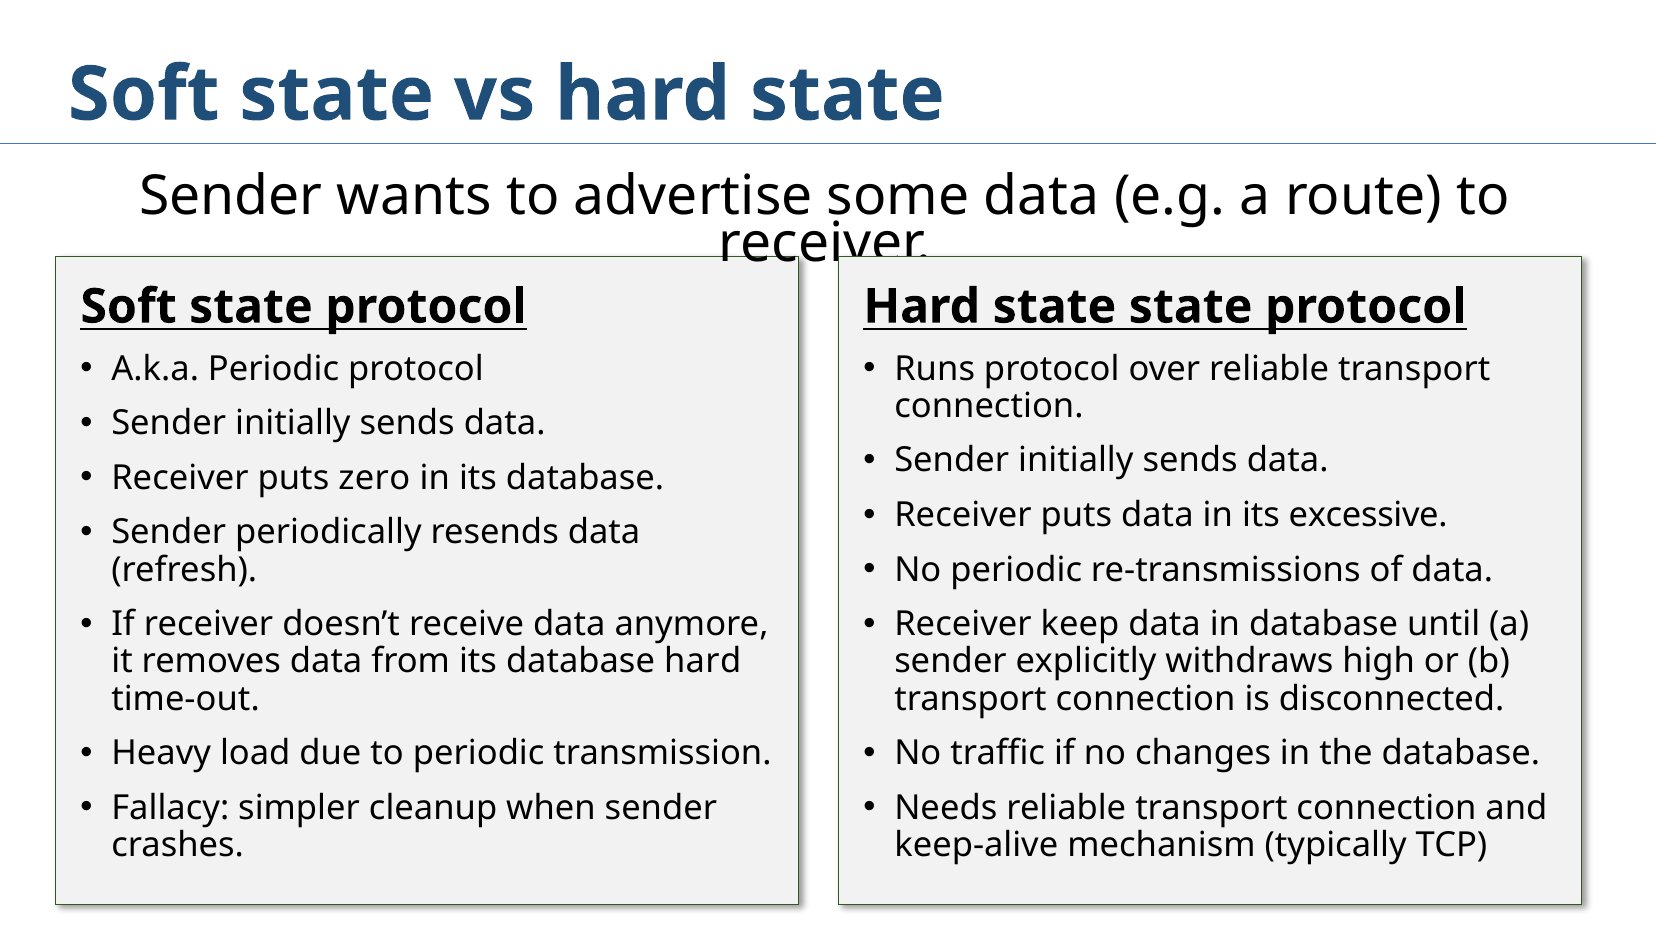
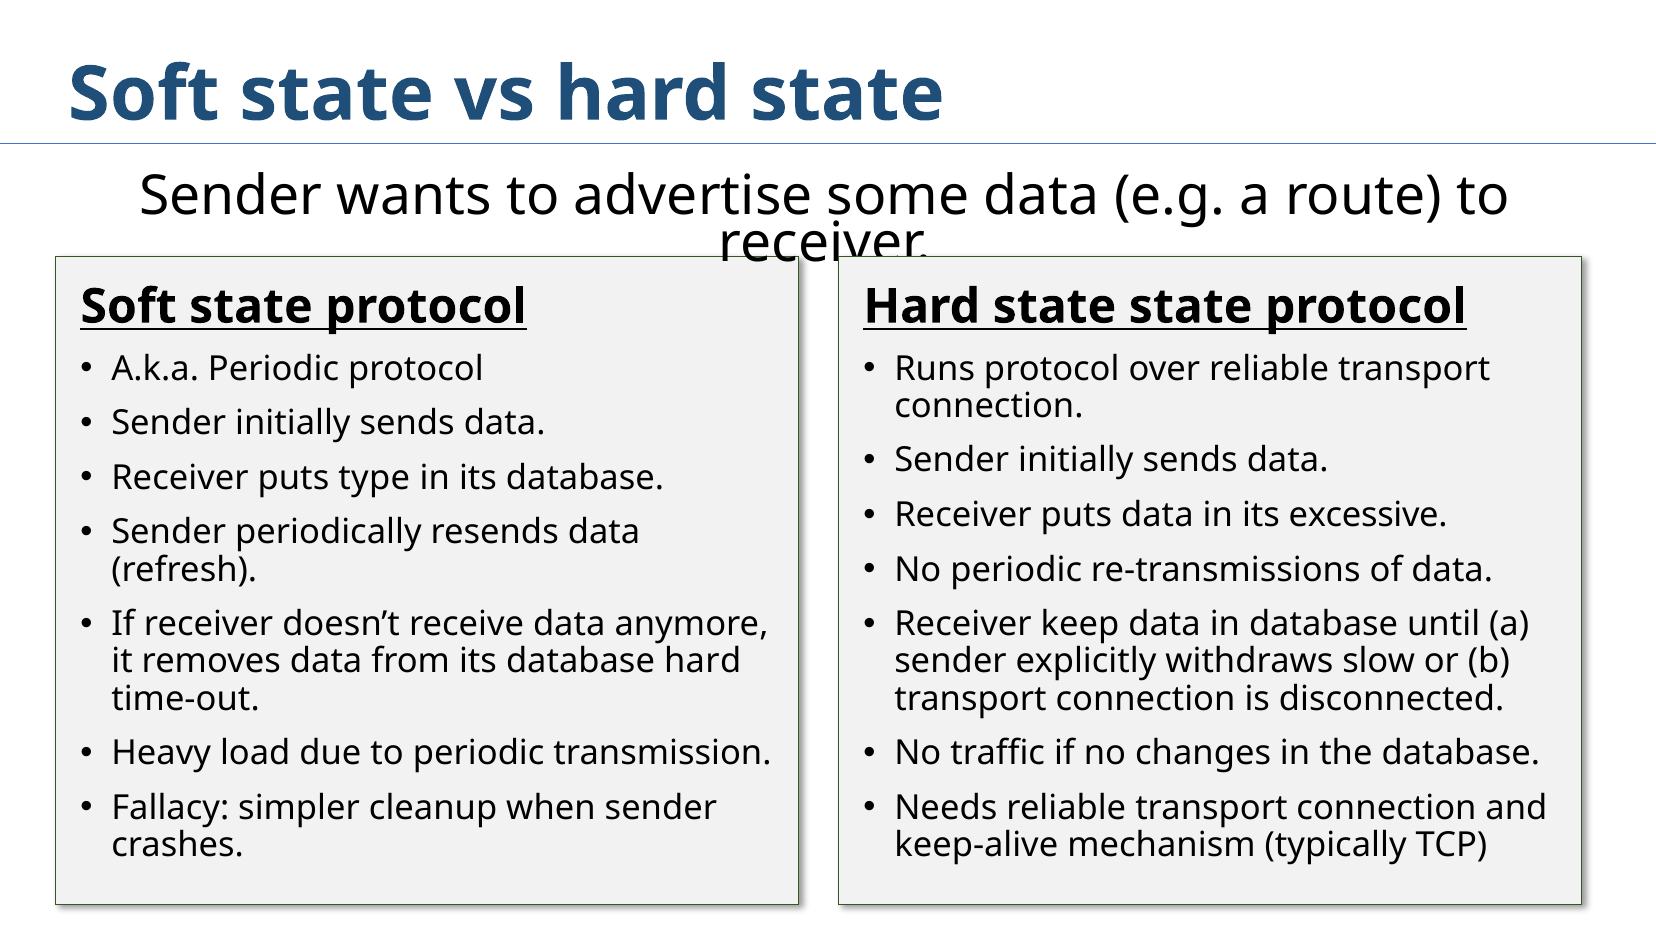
zero: zero -> type
high: high -> slow
